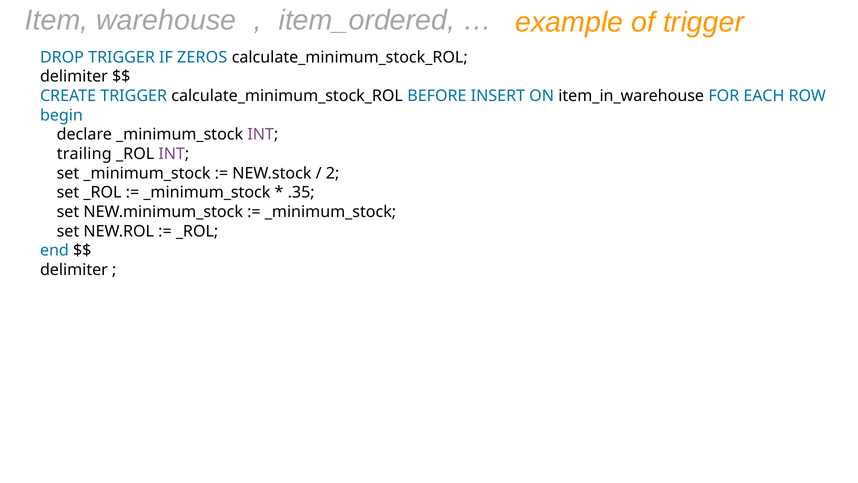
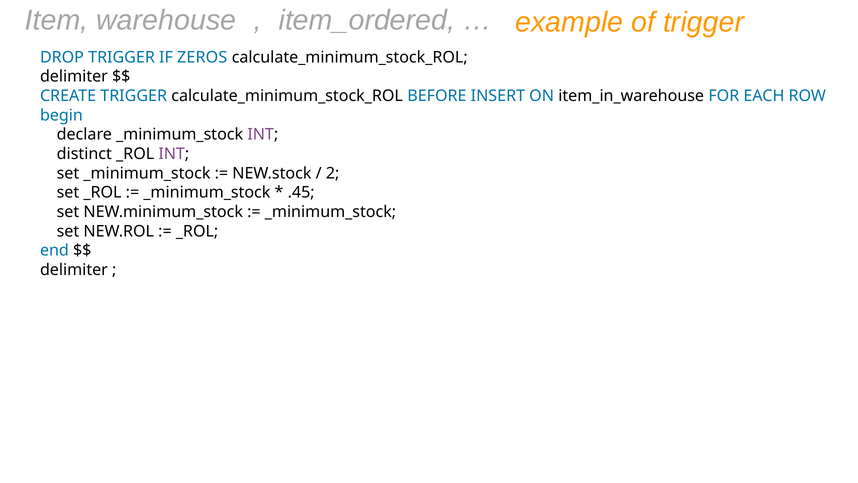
trailing: trailing -> distinct
.35: .35 -> .45
